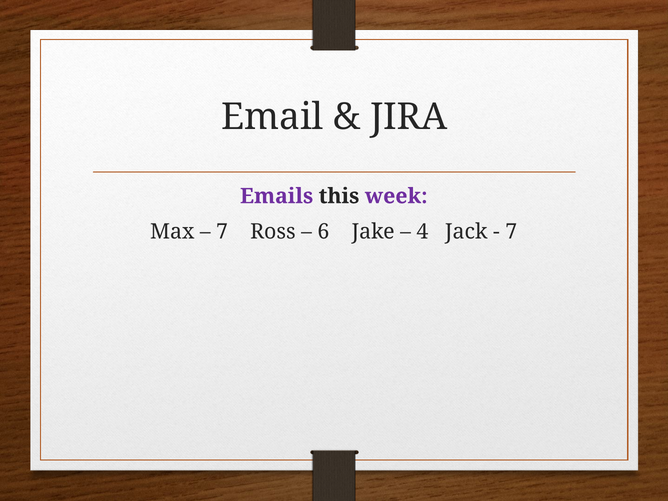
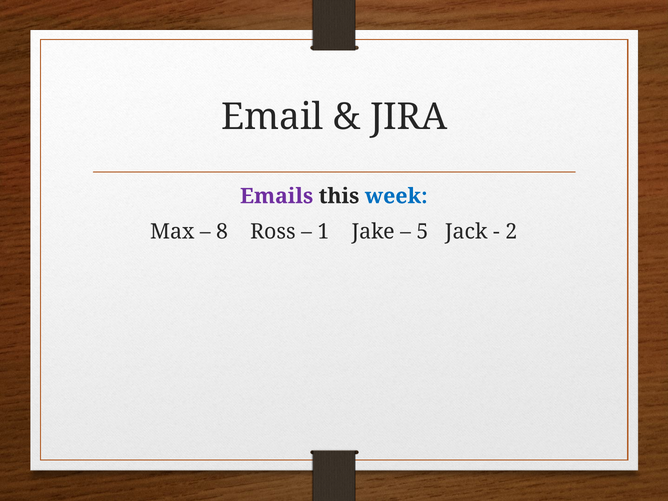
week colour: purple -> blue
7 at (222, 232): 7 -> 8
6: 6 -> 1
4: 4 -> 5
7 at (511, 232): 7 -> 2
